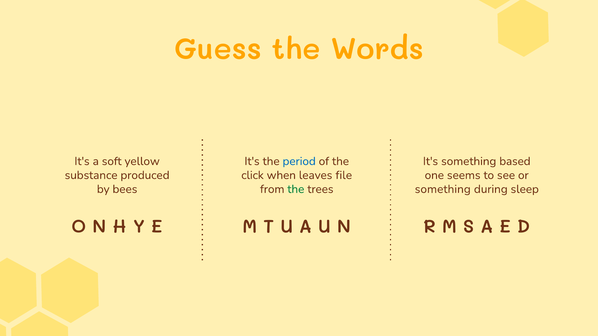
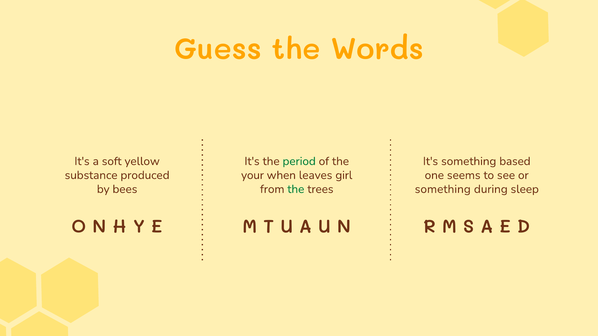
period colour: blue -> green
click: click -> your
file: file -> girl
